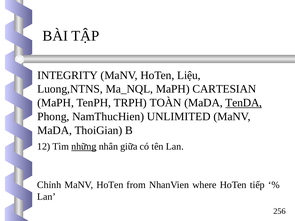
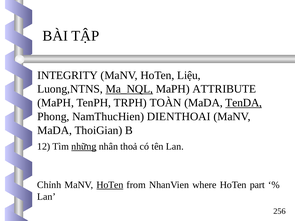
Ma_NQL underline: none -> present
CARTESIAN: CARTESIAN -> ATTRIBUTE
UNLIMITED: UNLIMITED -> DIENTHOAI
giữa: giữa -> thoả
HoTen at (110, 185) underline: none -> present
tiếp: tiếp -> part
